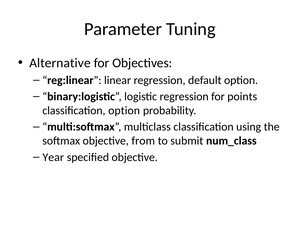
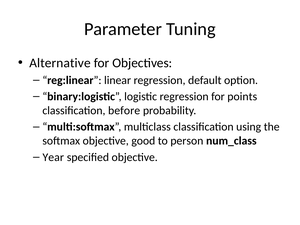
classification option: option -> before
from: from -> good
submit: submit -> person
